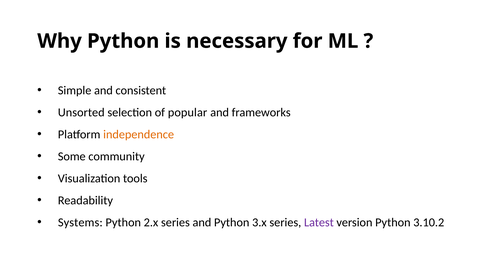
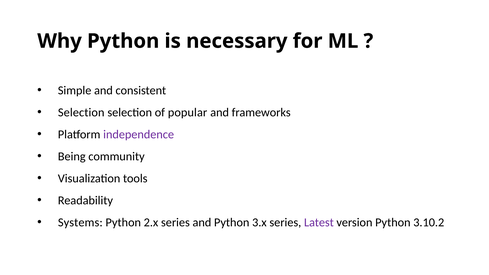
Unsorted at (81, 113): Unsorted -> Selection
independence colour: orange -> purple
Some: Some -> Being
